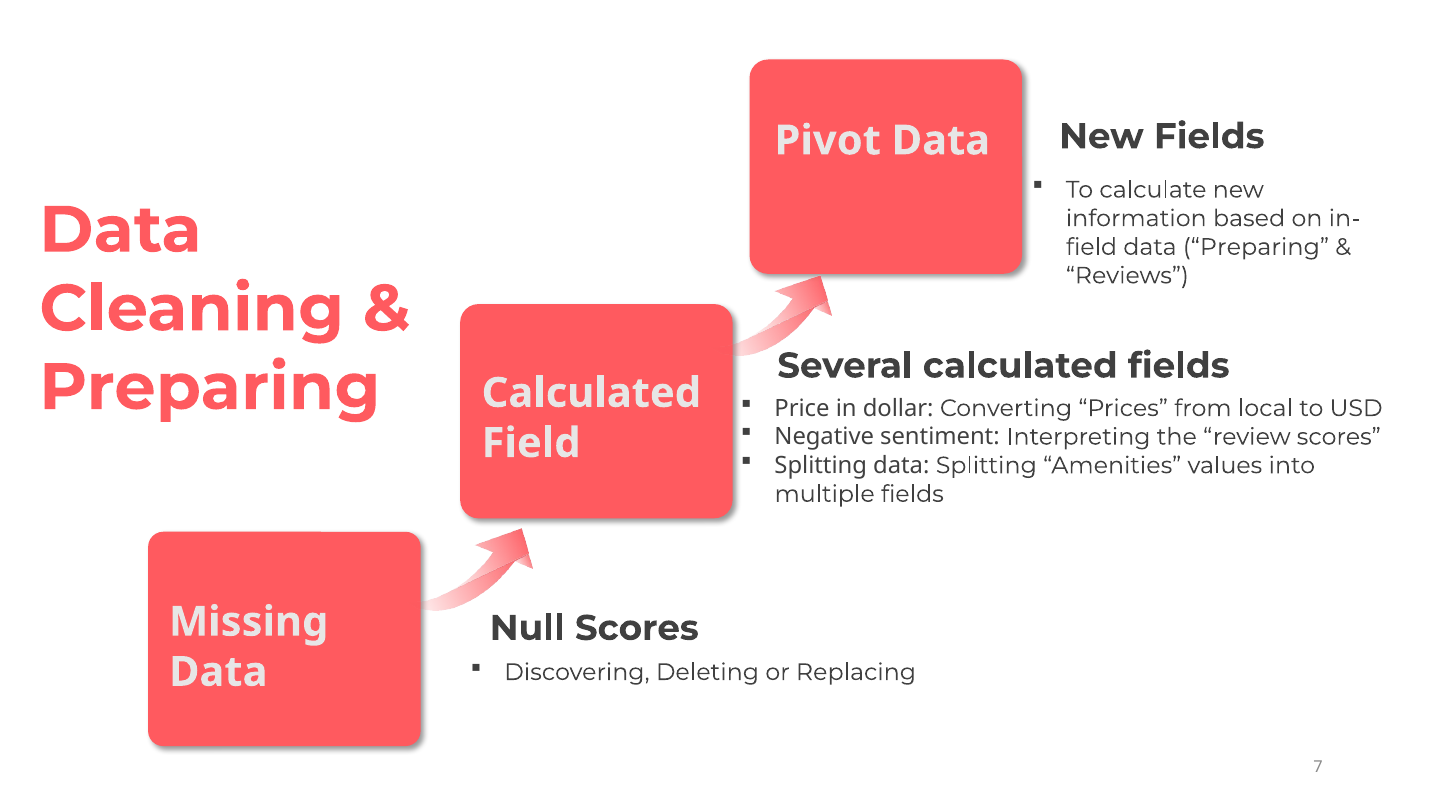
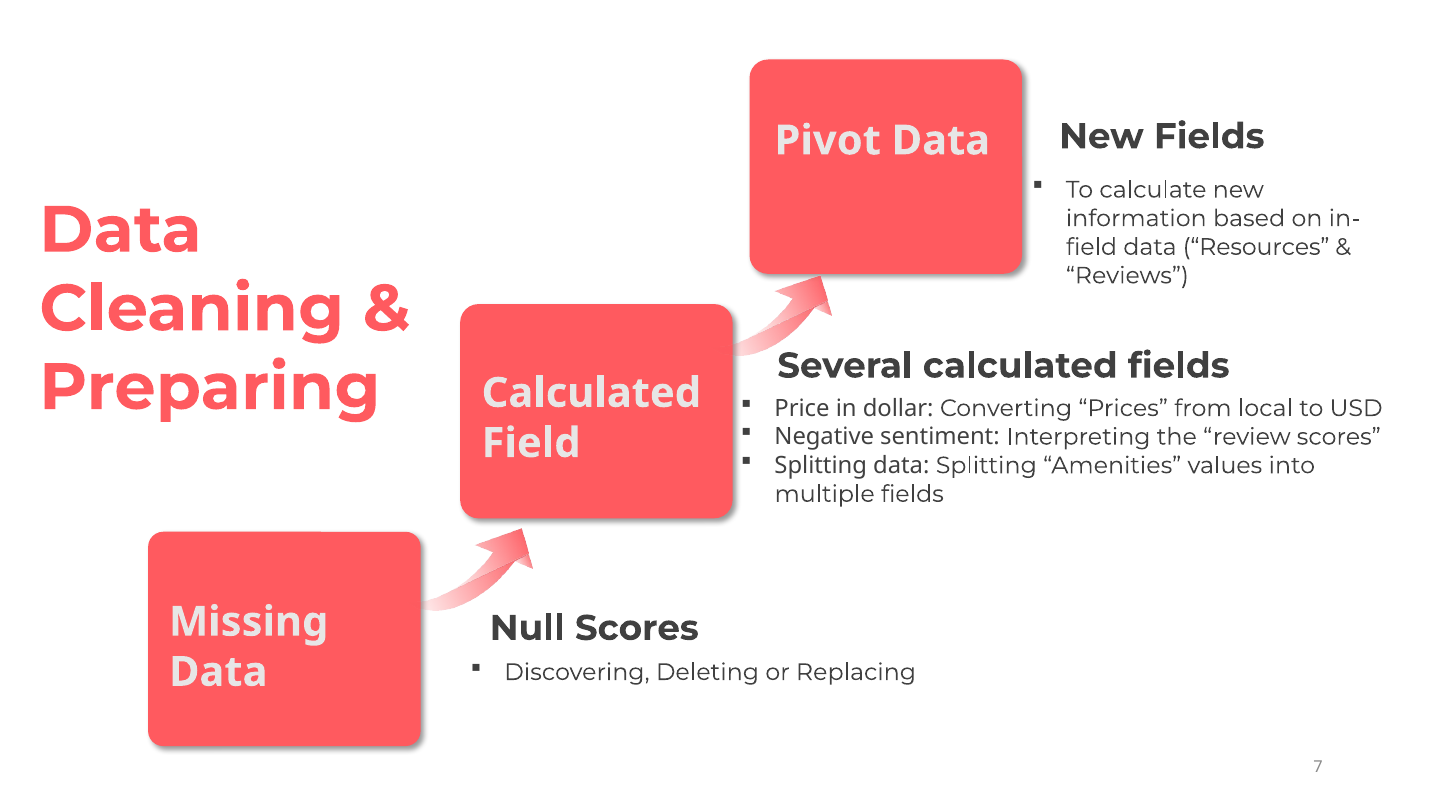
data Preparing: Preparing -> Resources
